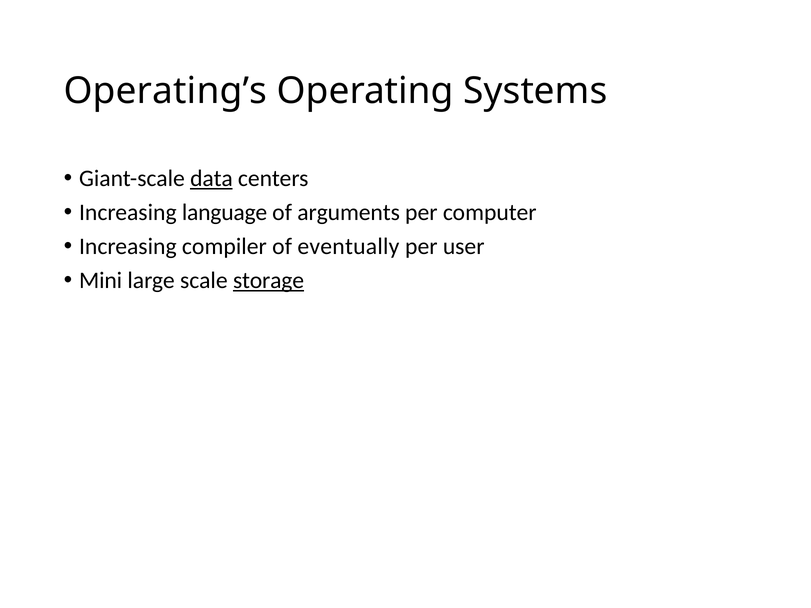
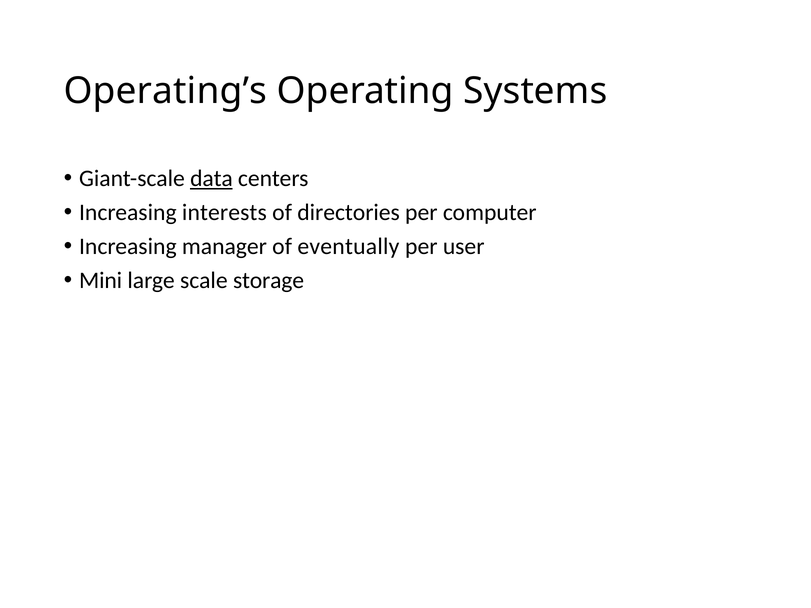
language: language -> interests
arguments: arguments -> directories
compiler: compiler -> manager
storage underline: present -> none
